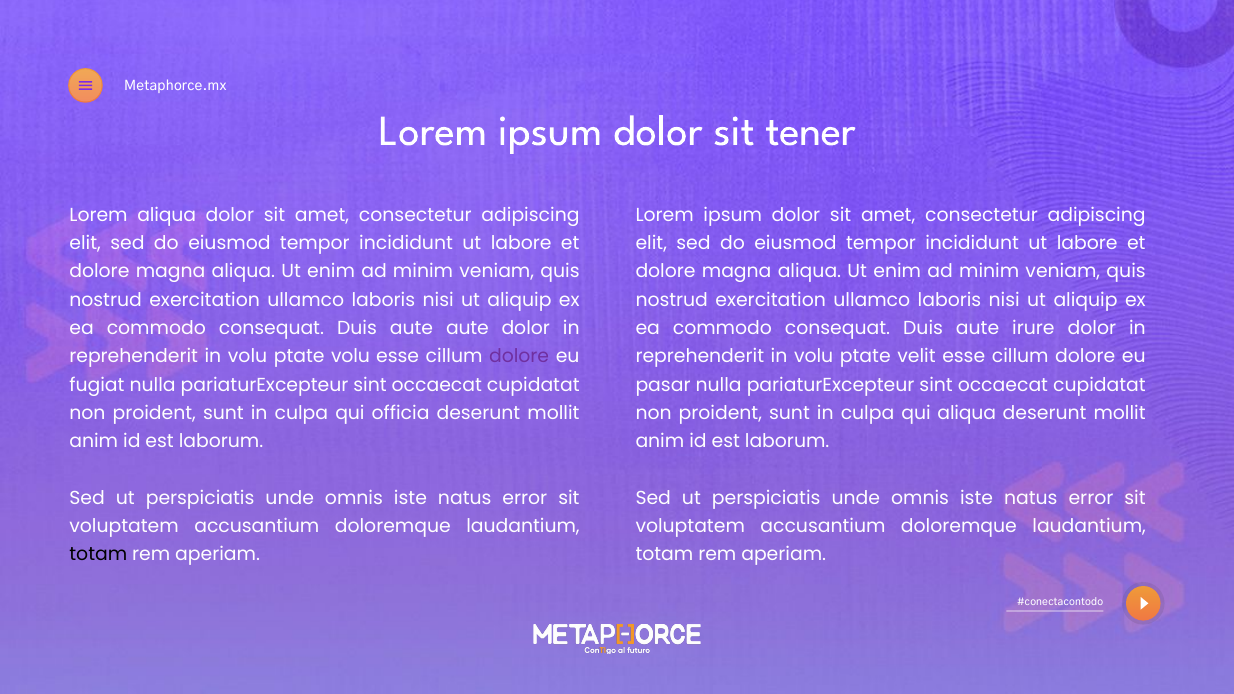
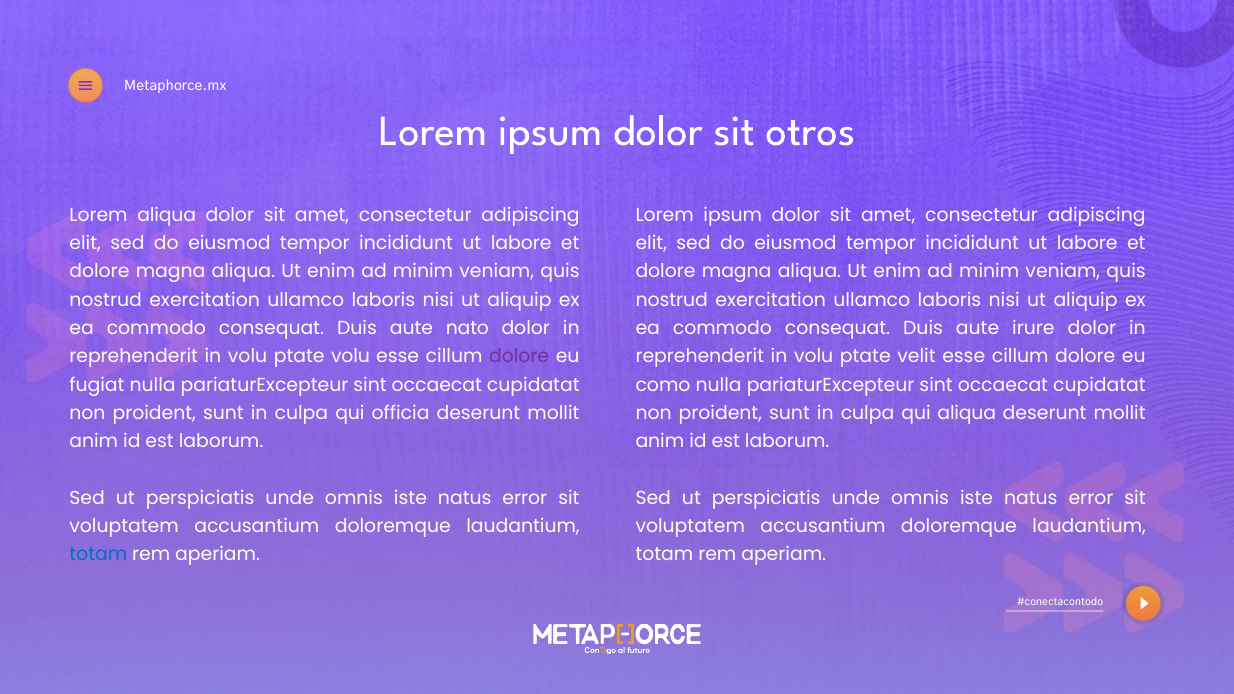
tener: tener -> otros
aute aute: aute -> nato
pasar: pasar -> como
totam at (98, 555) colour: black -> blue
